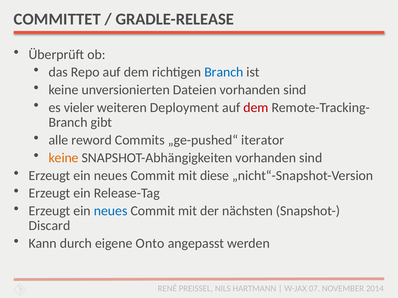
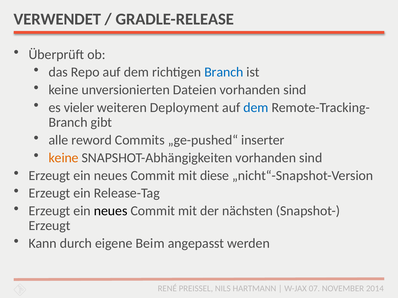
COMMITTET: COMMITTET -> VERWENDET
dem at (256, 108) colour: red -> blue
iterator: iterator -> inserter
neues at (111, 211) colour: blue -> black
Discard at (49, 226): Discard -> Erzeugt
Onto: Onto -> Beim
